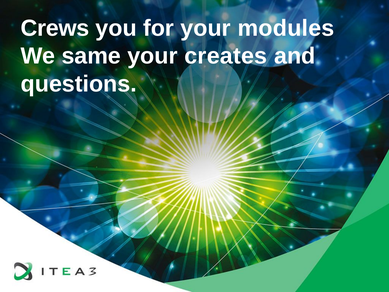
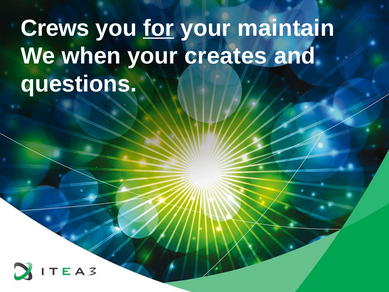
for underline: none -> present
modules: modules -> maintain
same: same -> when
